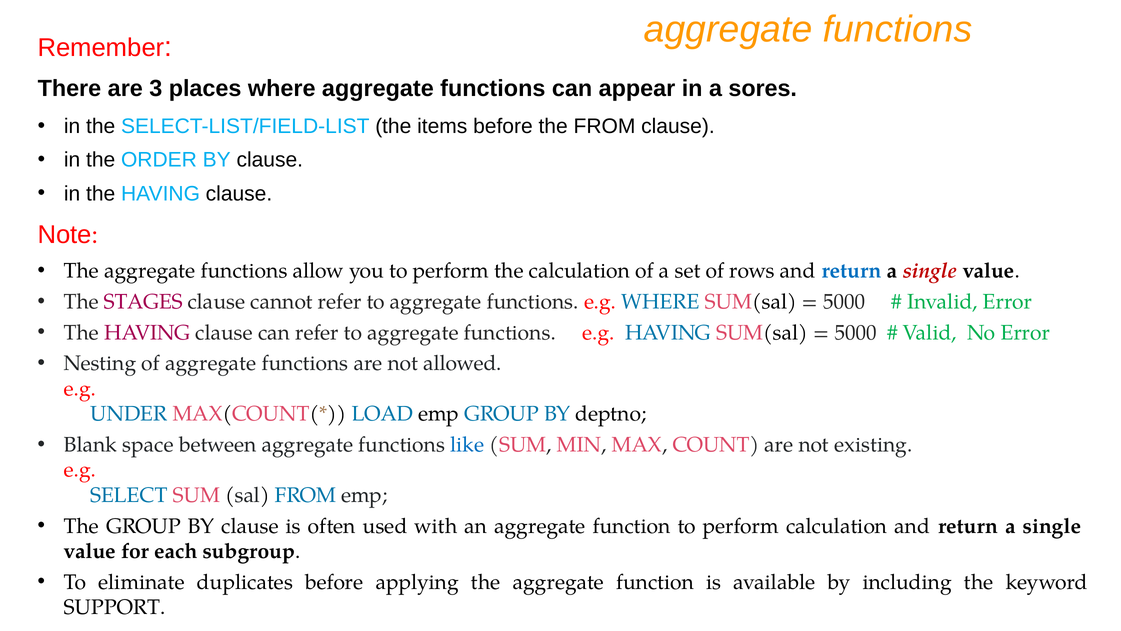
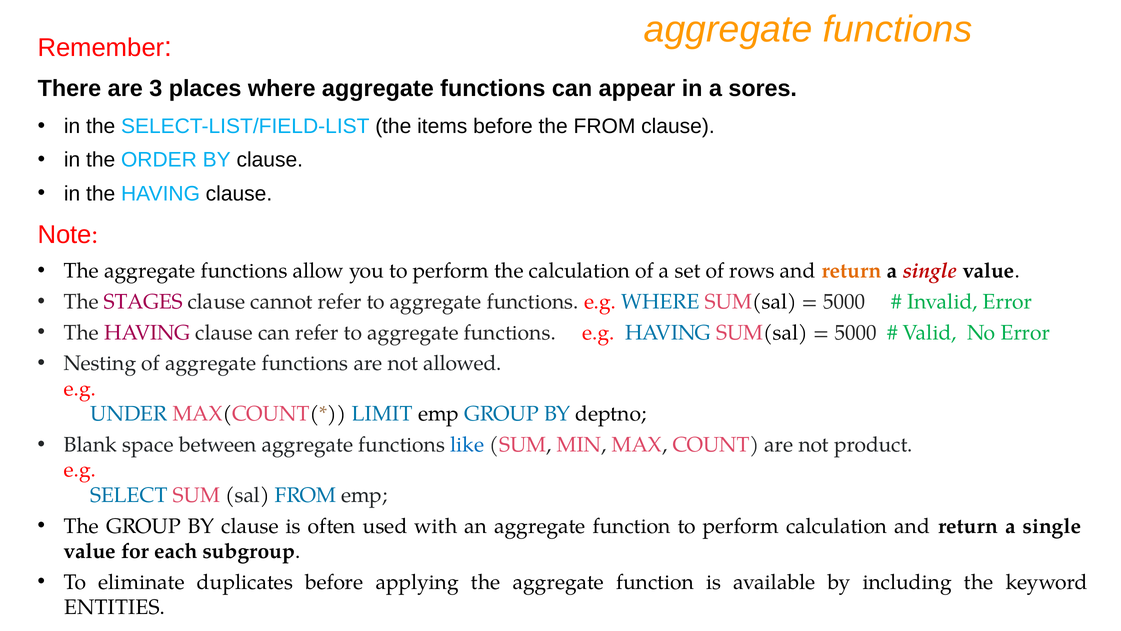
return at (852, 271) colour: blue -> orange
LOAD: LOAD -> LIMIT
existing: existing -> product
SUPPORT: SUPPORT -> ENTITIES
